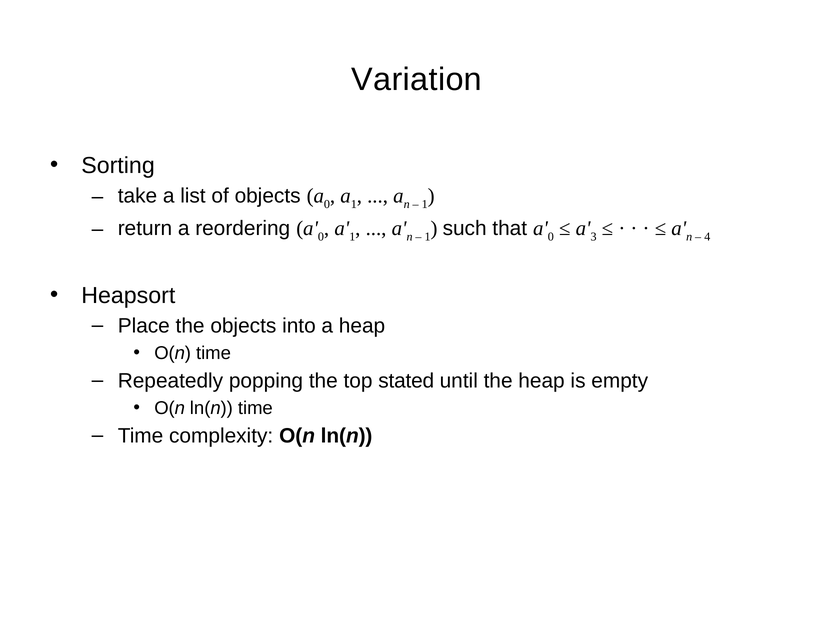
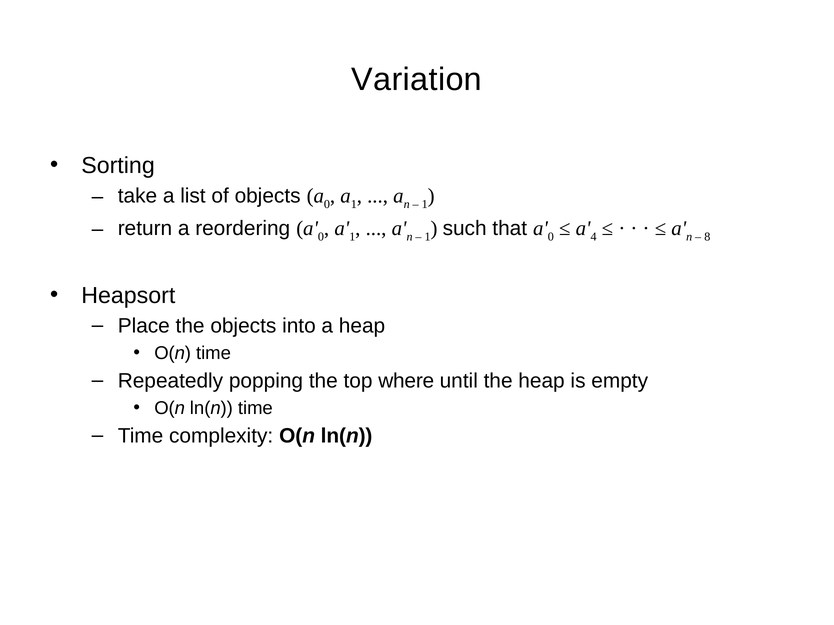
3: 3 -> 4
4: 4 -> 8
stated: stated -> where
